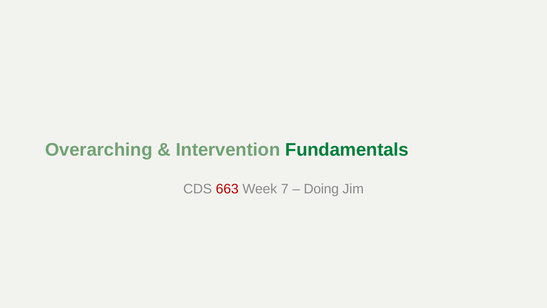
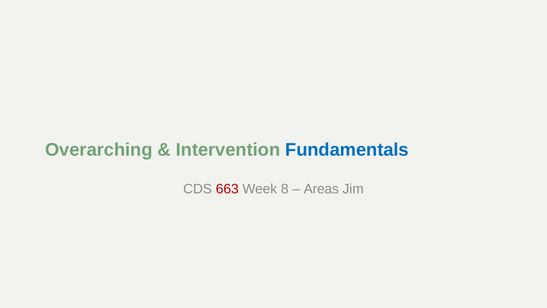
Fundamentals colour: green -> blue
7: 7 -> 8
Doing: Doing -> Areas
